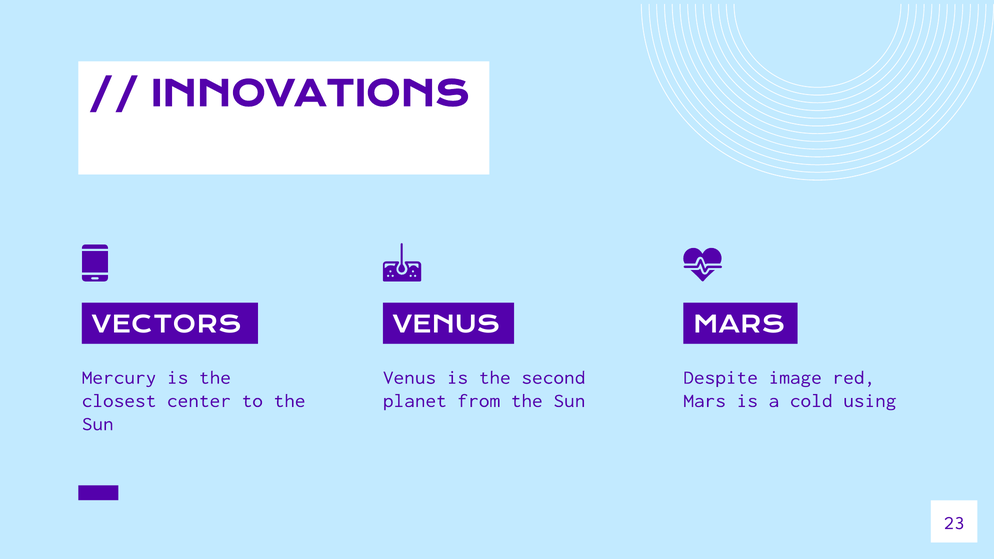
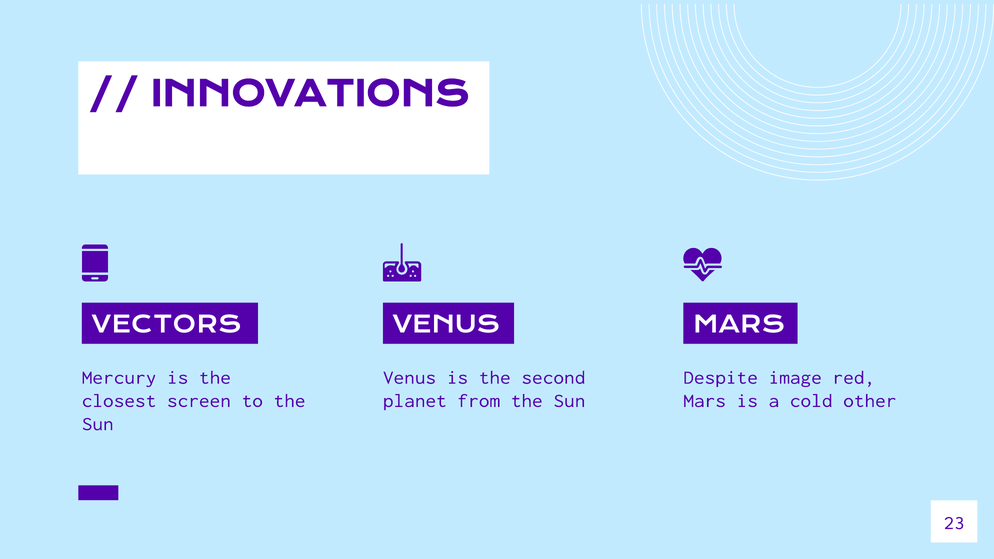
center: center -> screen
using: using -> other
